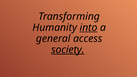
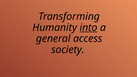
society underline: present -> none
